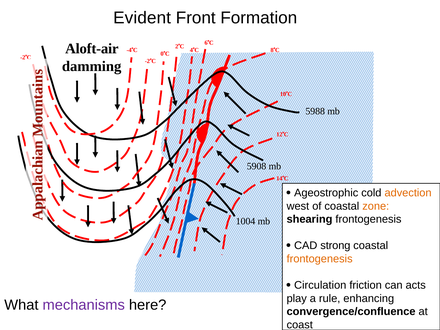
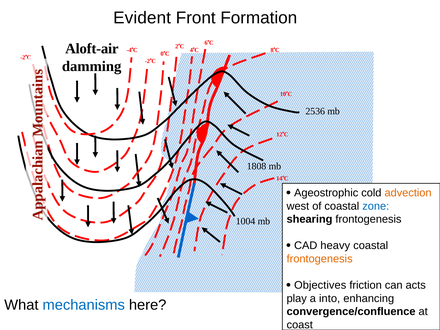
5988: 5988 -> 2536
5908: 5908 -> 1808
zone colour: orange -> blue
strong: strong -> heavy
Circulation: Circulation -> Objectives
rule: rule -> into
mechanisms colour: purple -> blue
